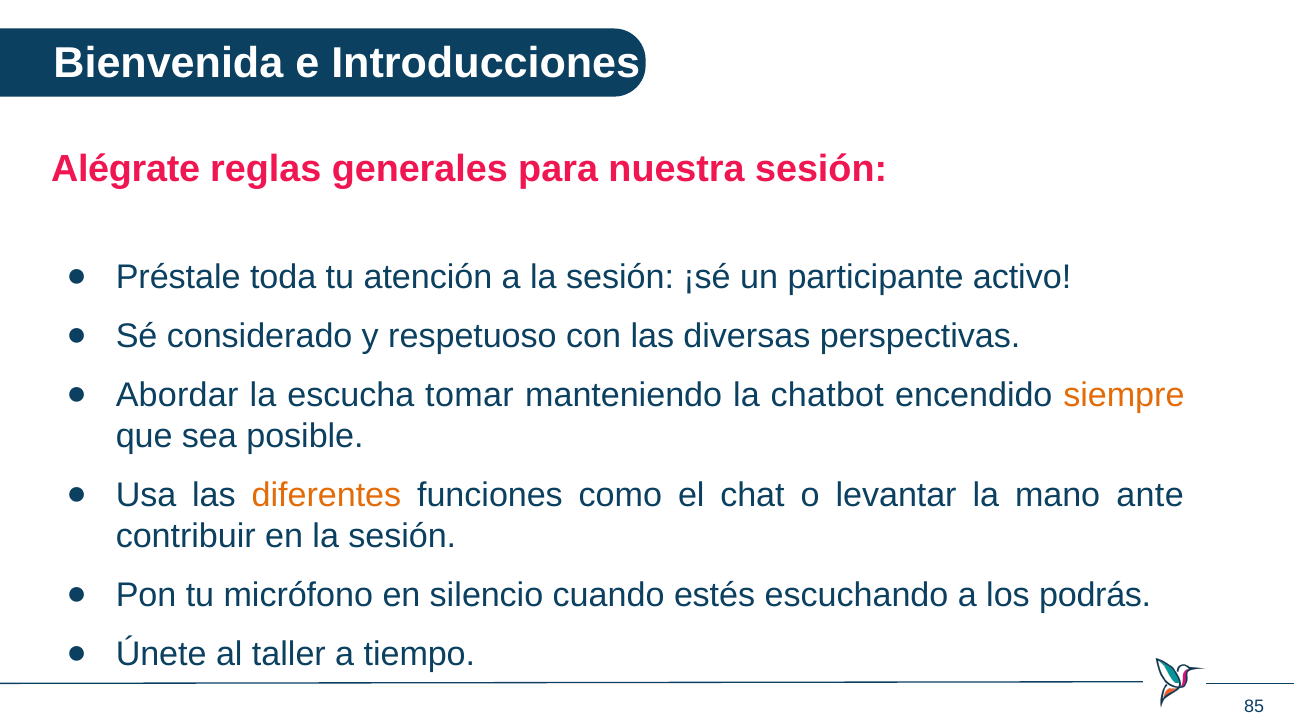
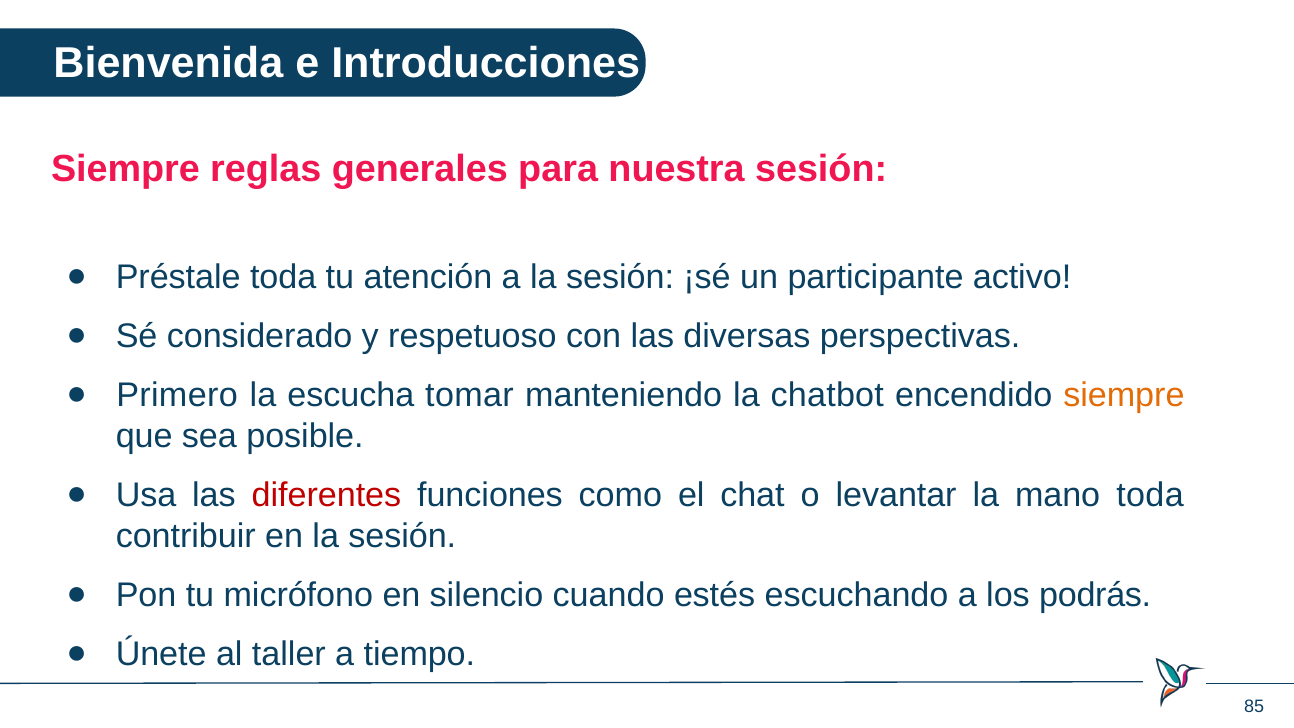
Alégrate at (126, 169): Alégrate -> Siempre
Abordar: Abordar -> Primero
diferentes colour: orange -> red
mano ante: ante -> toda
